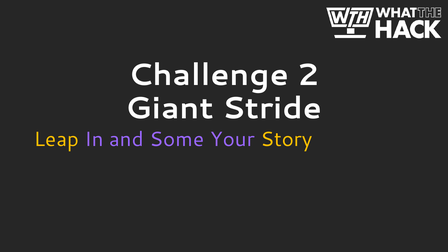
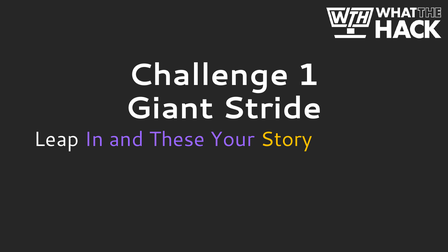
2: 2 -> 1
Leap colour: yellow -> white
Some: Some -> These
